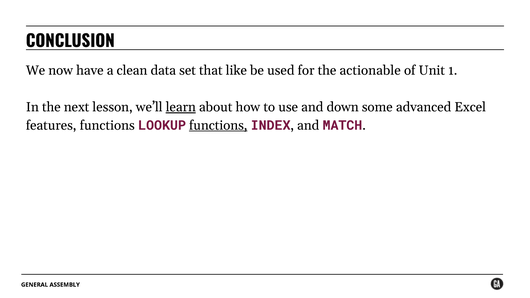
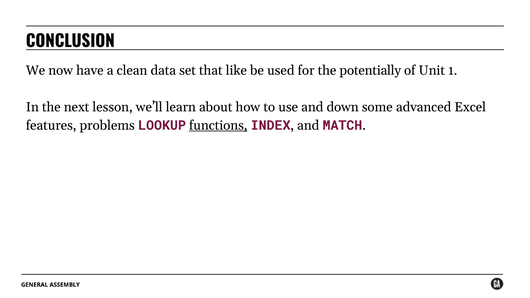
actionable: actionable -> potentially
learn underline: present -> none
features functions: functions -> problems
